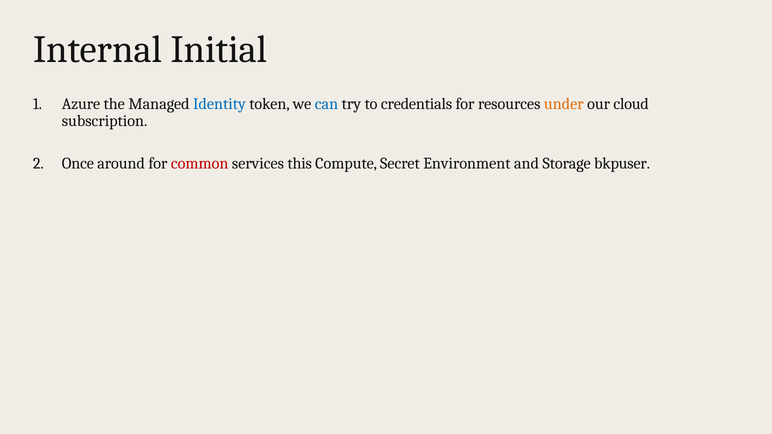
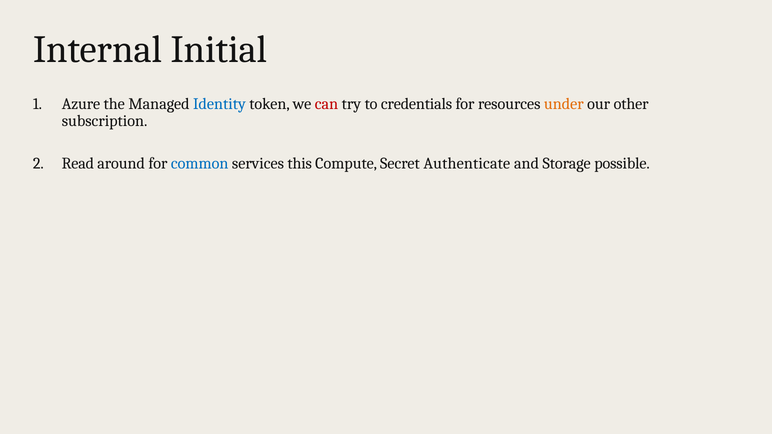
can colour: blue -> red
cloud: cloud -> other
Once: Once -> Read
common colour: red -> blue
Environment: Environment -> Authenticate
bkpuser: bkpuser -> possible
